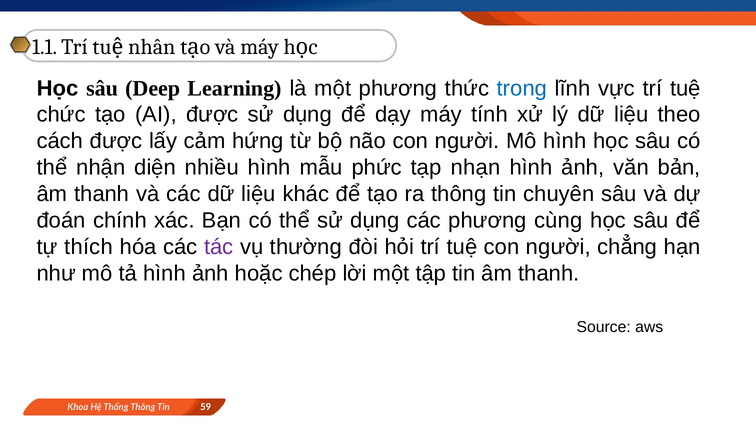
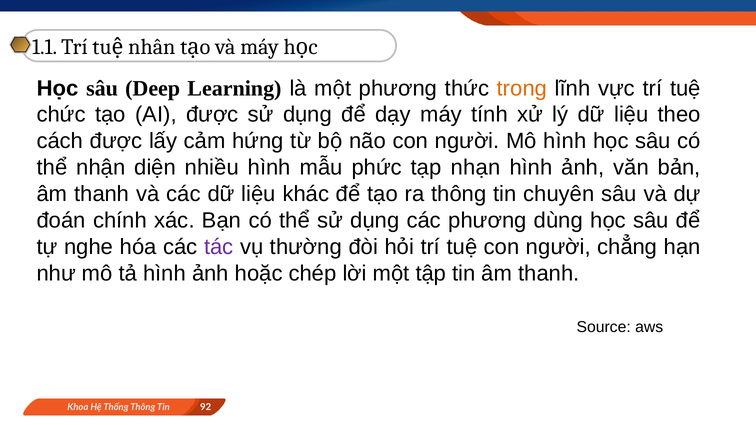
trong colour: blue -> orange
cùng: cùng -> dùng
thích: thích -> nghe
59: 59 -> 92
